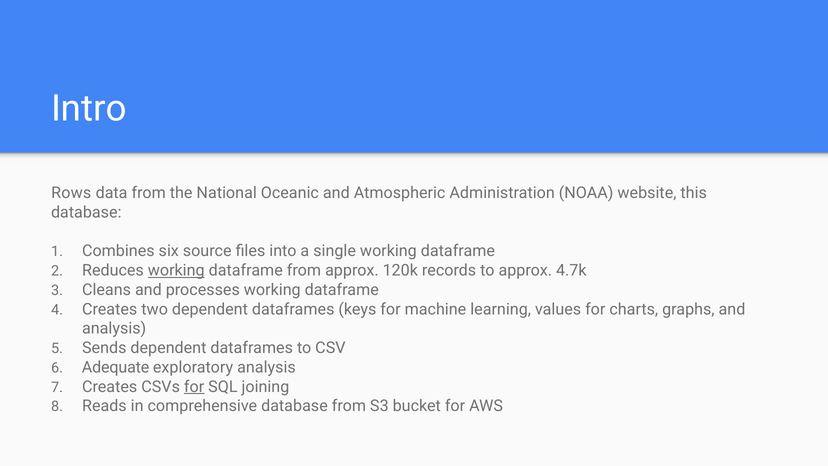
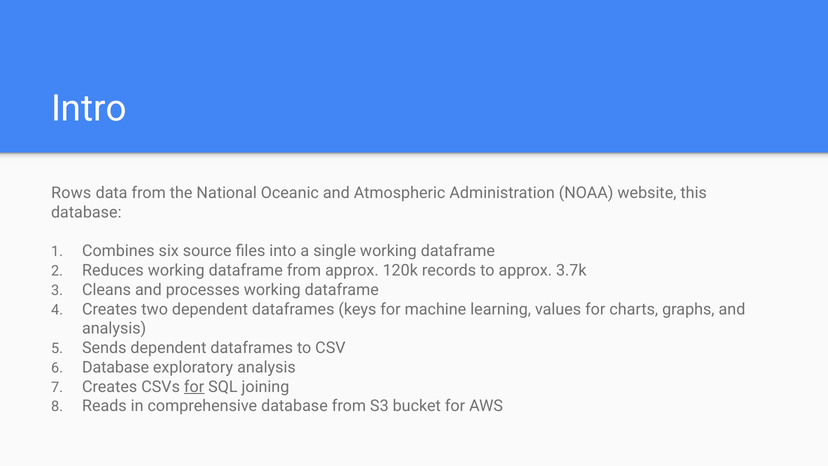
working at (176, 270) underline: present -> none
4.7k: 4.7k -> 3.7k
Adequate at (116, 367): Adequate -> Database
